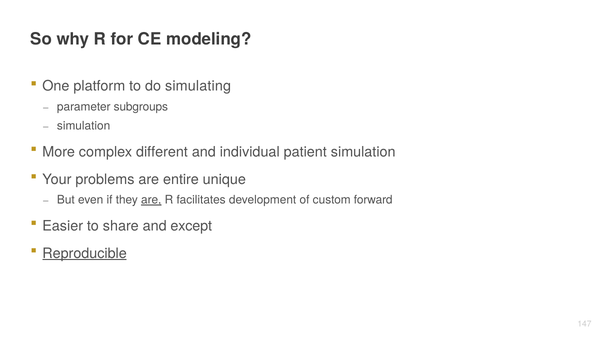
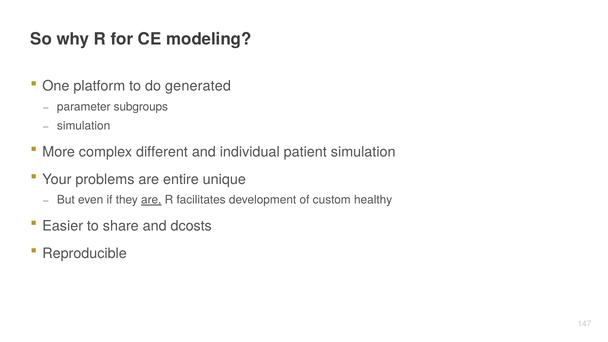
simulating: simulating -> generated
forward: forward -> healthy
except: except -> dcosts
Reproducible underline: present -> none
